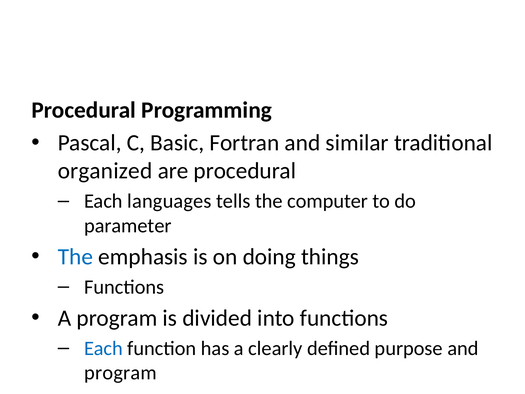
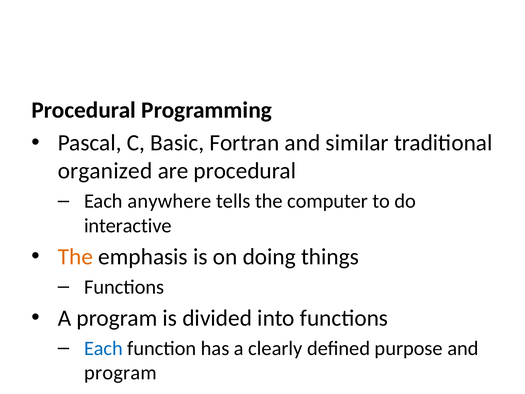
languages: languages -> anywhere
parameter: parameter -> interactive
The at (75, 257) colour: blue -> orange
